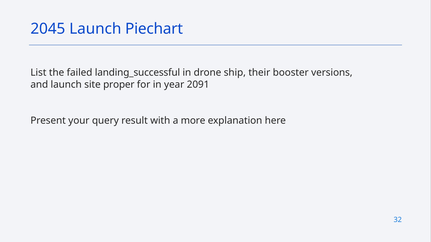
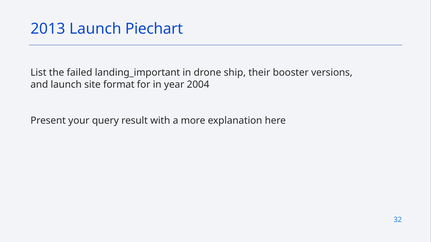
2045: 2045 -> 2013
landing_successful: landing_successful -> landing_important
proper: proper -> format
2091: 2091 -> 2004
